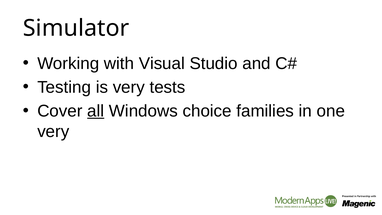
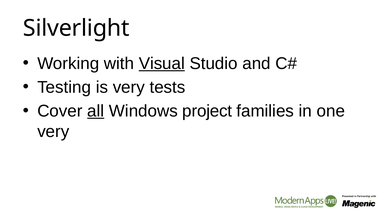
Simulator: Simulator -> Silverlight
Visual underline: none -> present
choice: choice -> project
